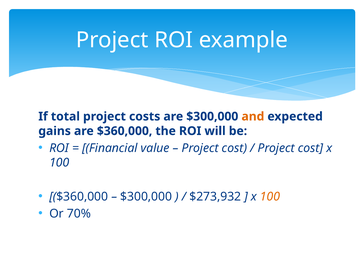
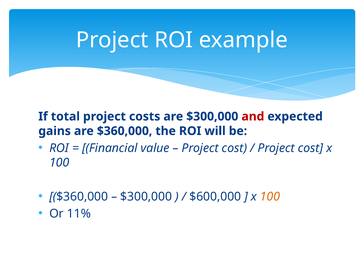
and colour: orange -> red
$273,932: $273,932 -> $600,000
70%: 70% -> 11%
